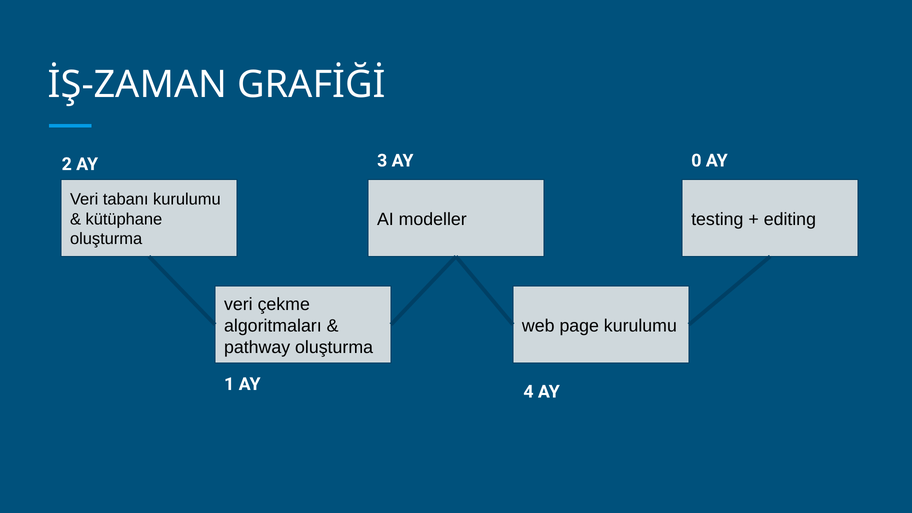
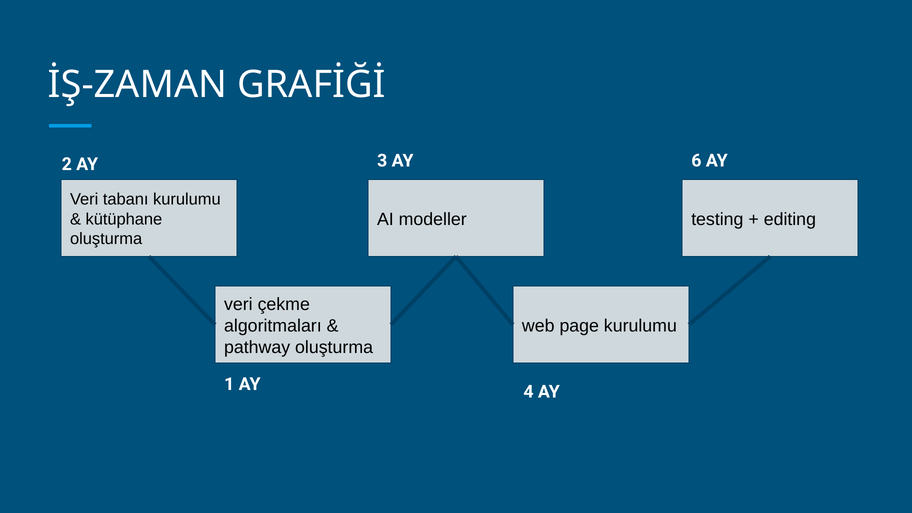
0: 0 -> 6
